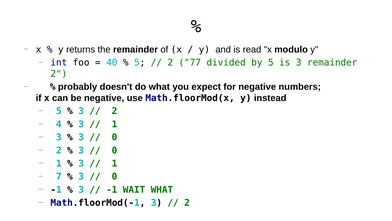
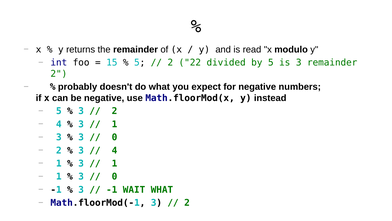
40: 40 -> 15
77: 77 -> 22
0 at (114, 150): 0 -> 4
7 at (59, 176): 7 -> 1
